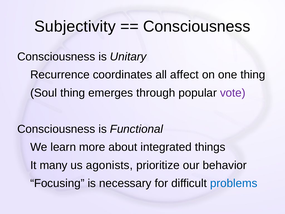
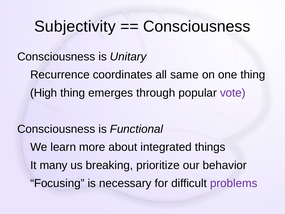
affect: affect -> same
Soul: Soul -> High
agonists: agonists -> breaking
problems colour: blue -> purple
